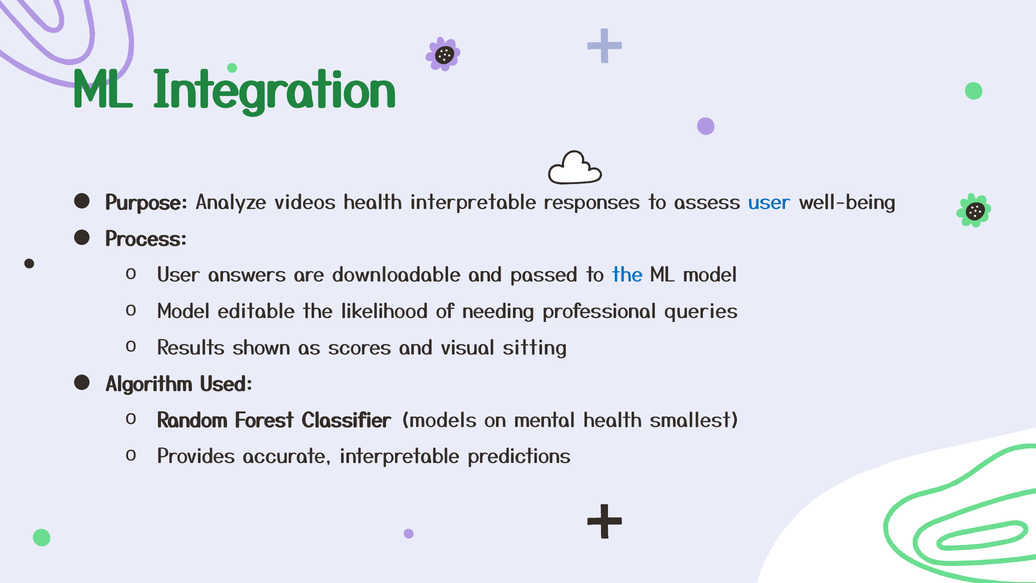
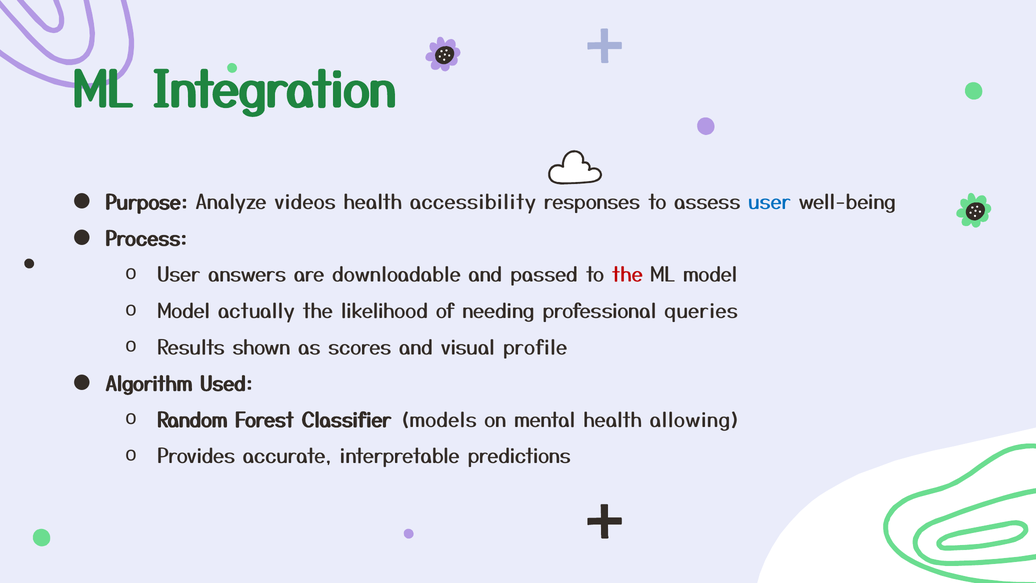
health interpretable: interpretable -> accessibility
the at (627, 275) colour: blue -> red
editable: editable -> actually
sitting: sitting -> profile
smallest: smallest -> allowing
